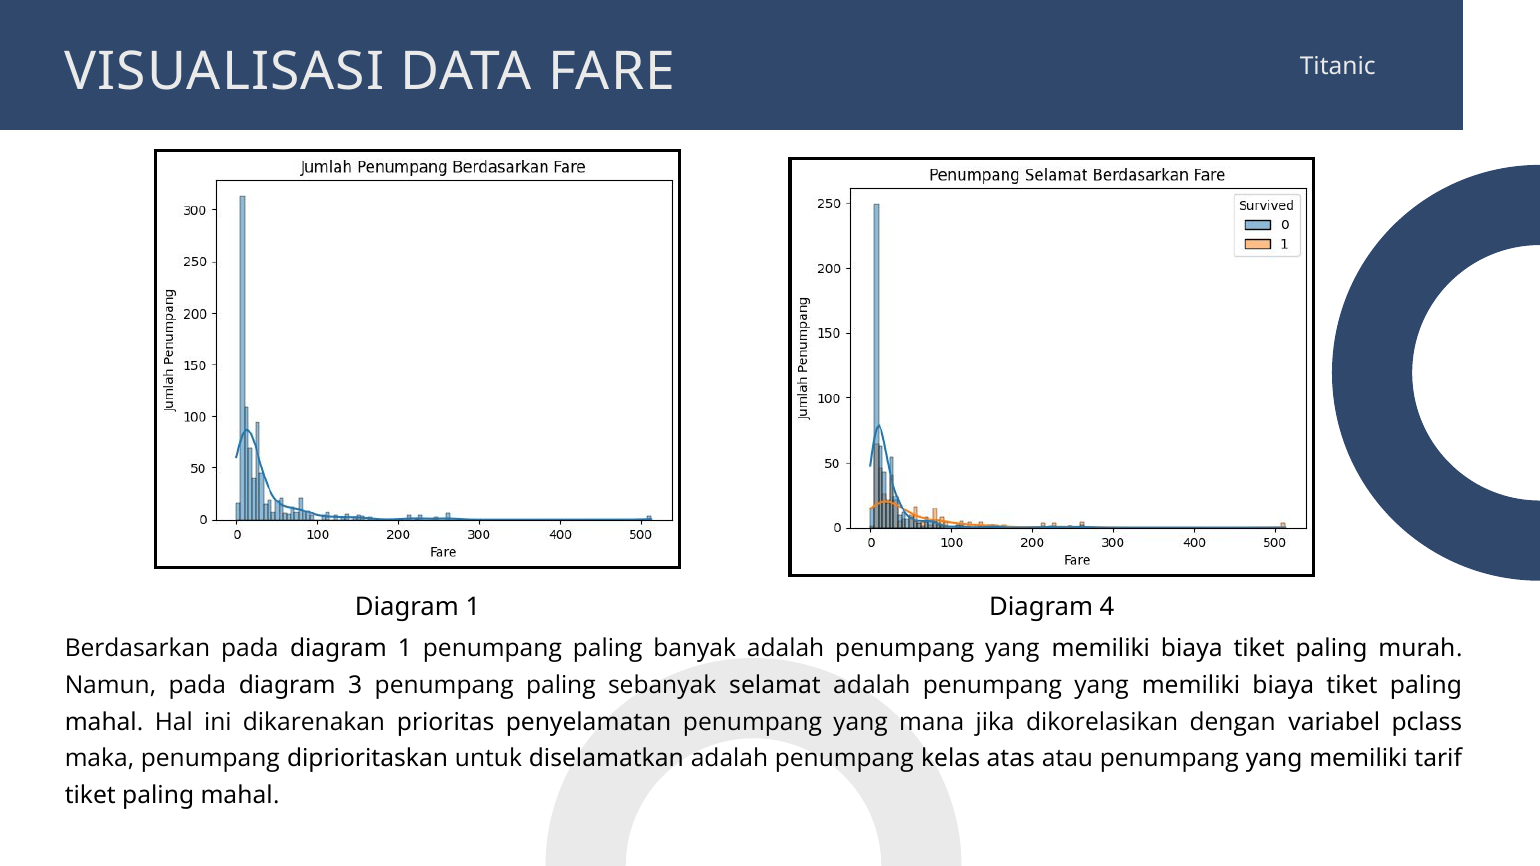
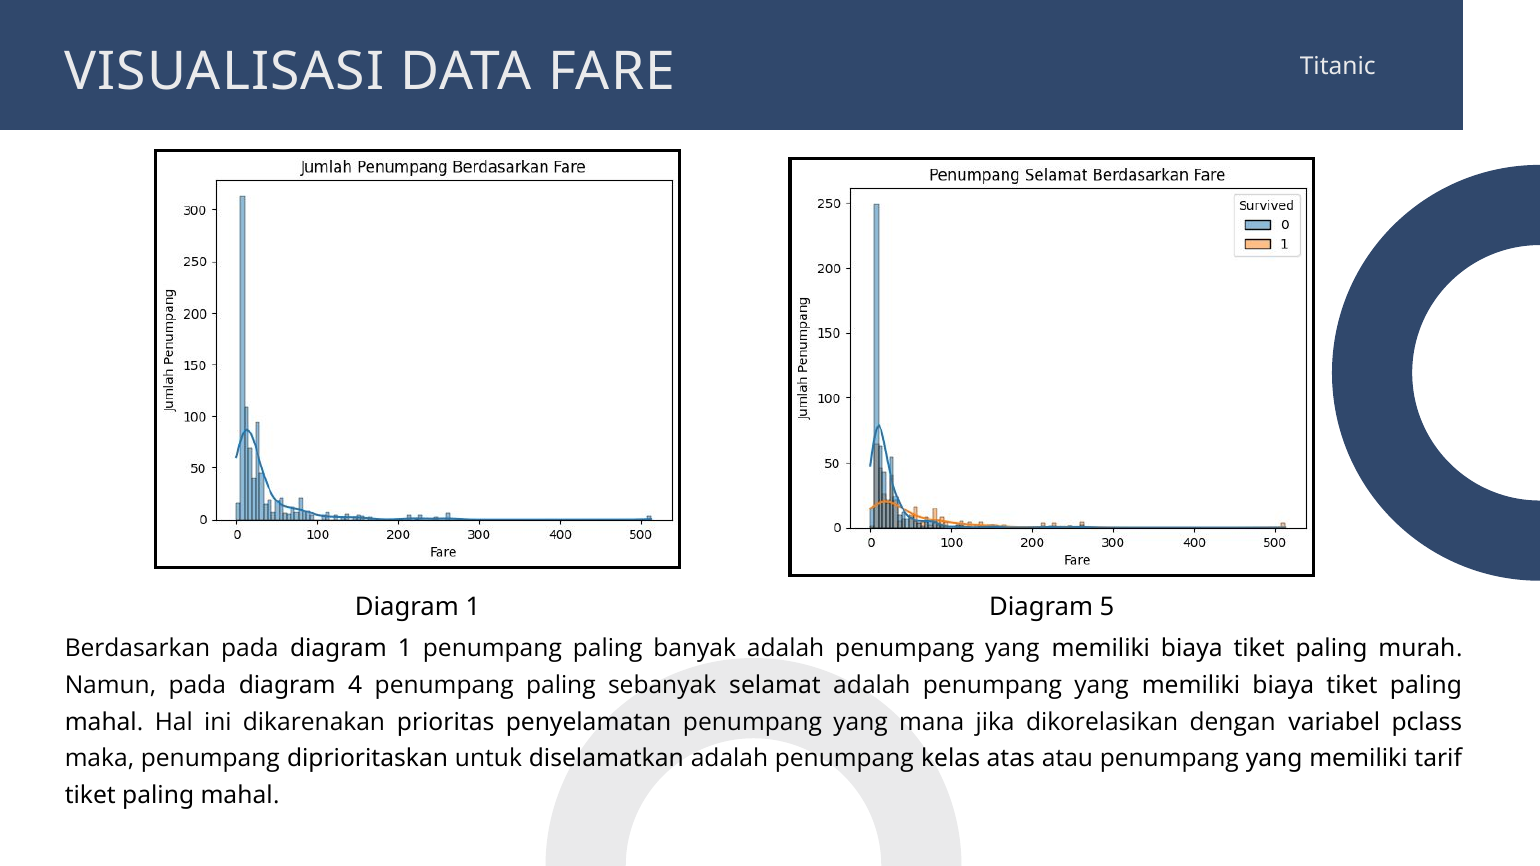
4: 4 -> 5
3: 3 -> 4
